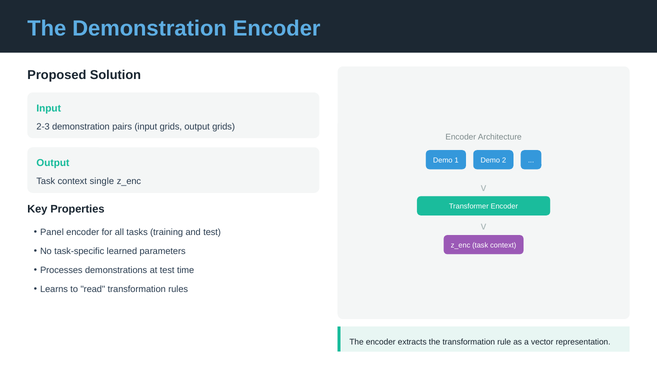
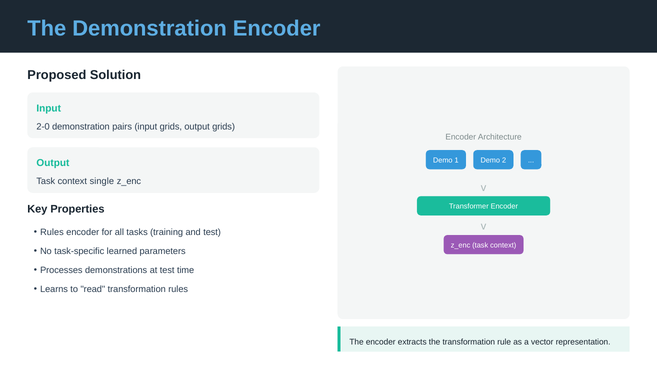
2-3: 2-3 -> 2-0
Panel at (52, 232): Panel -> Rules
